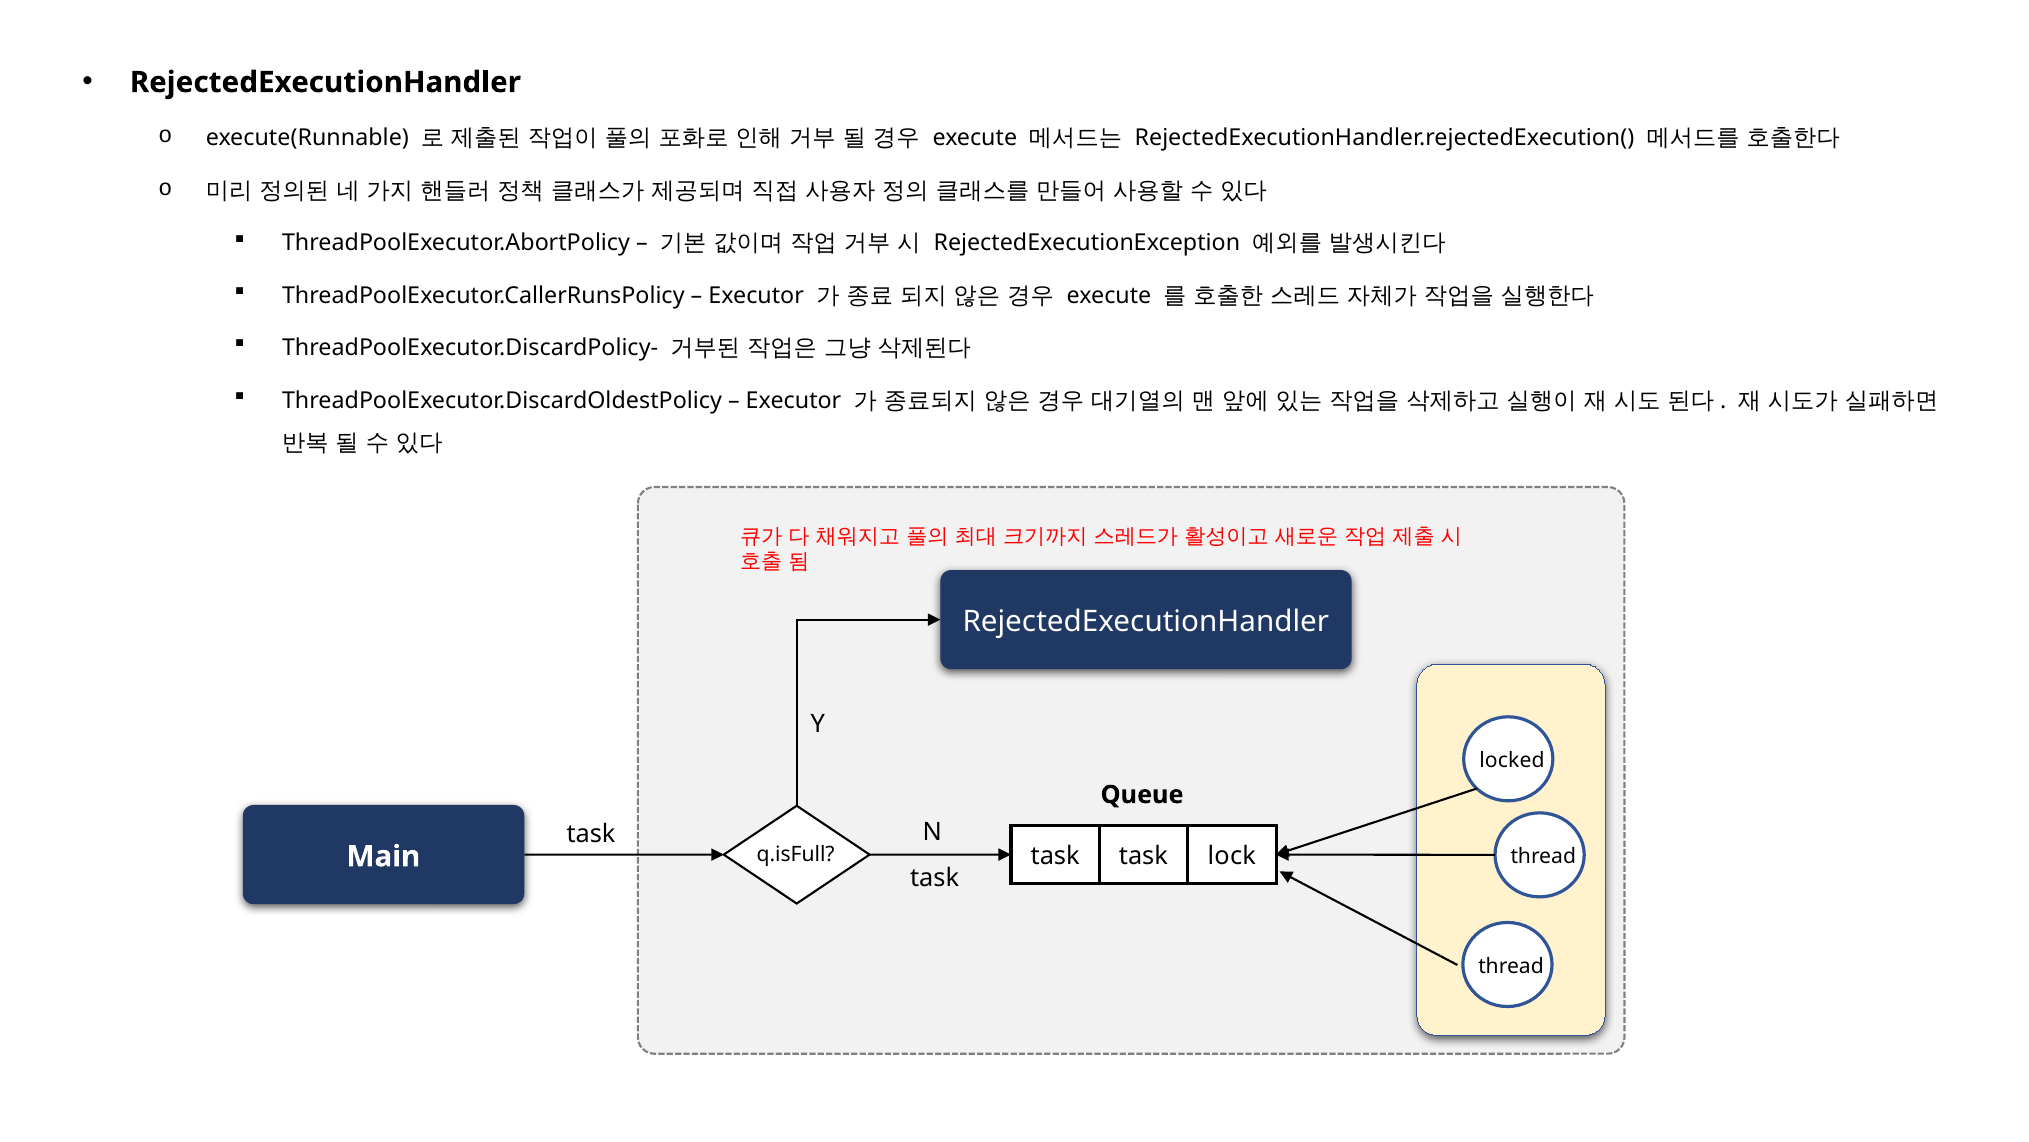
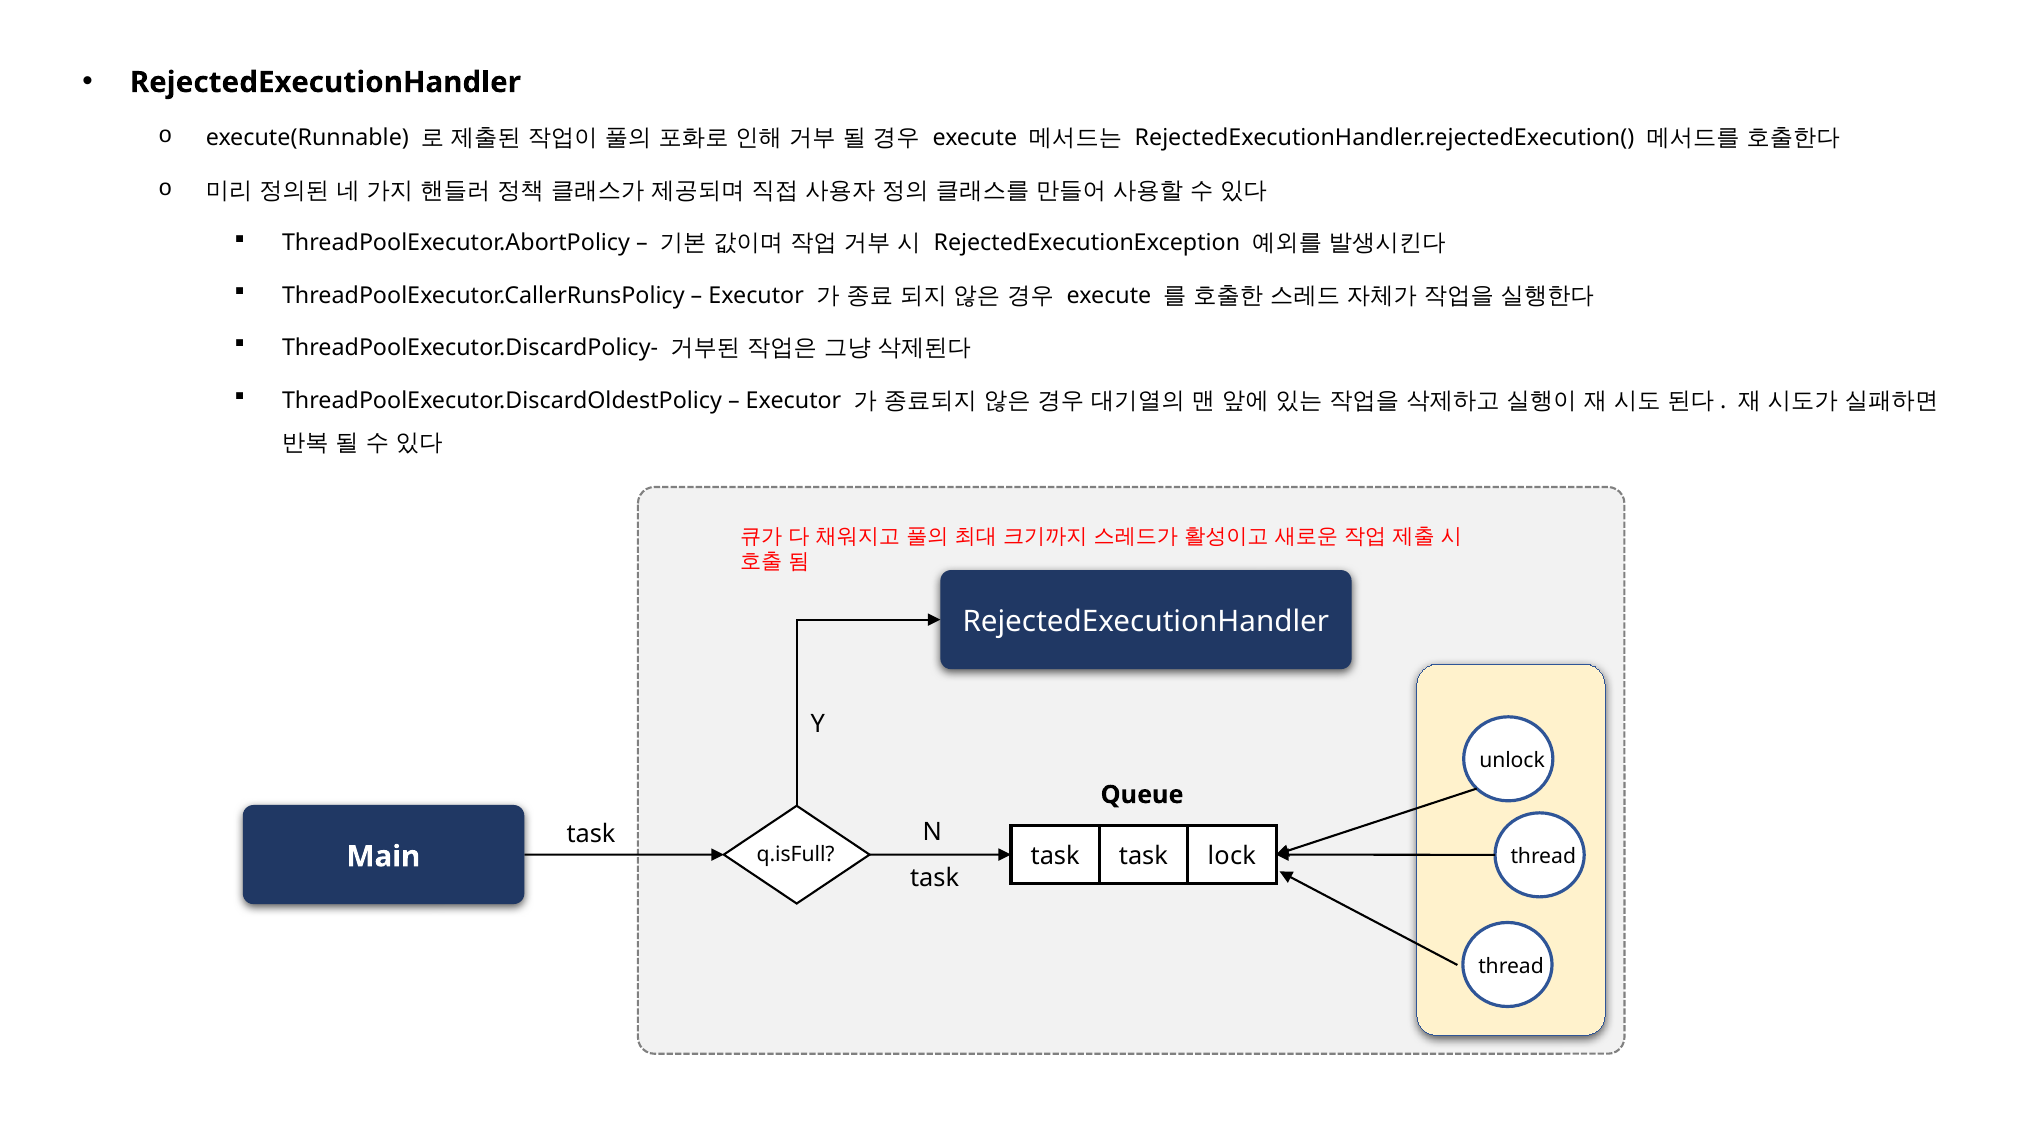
locked: locked -> unlock
